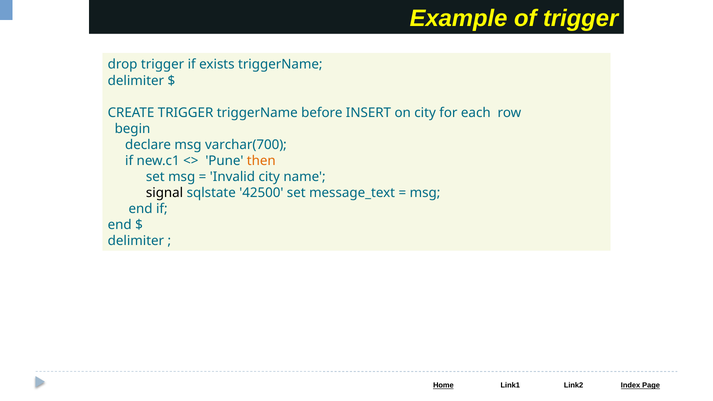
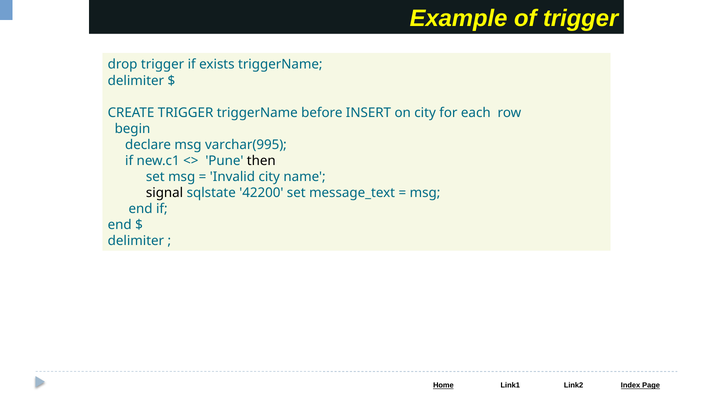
varchar(700: varchar(700 -> varchar(995
then colour: orange -> black
42500: 42500 -> 42200
